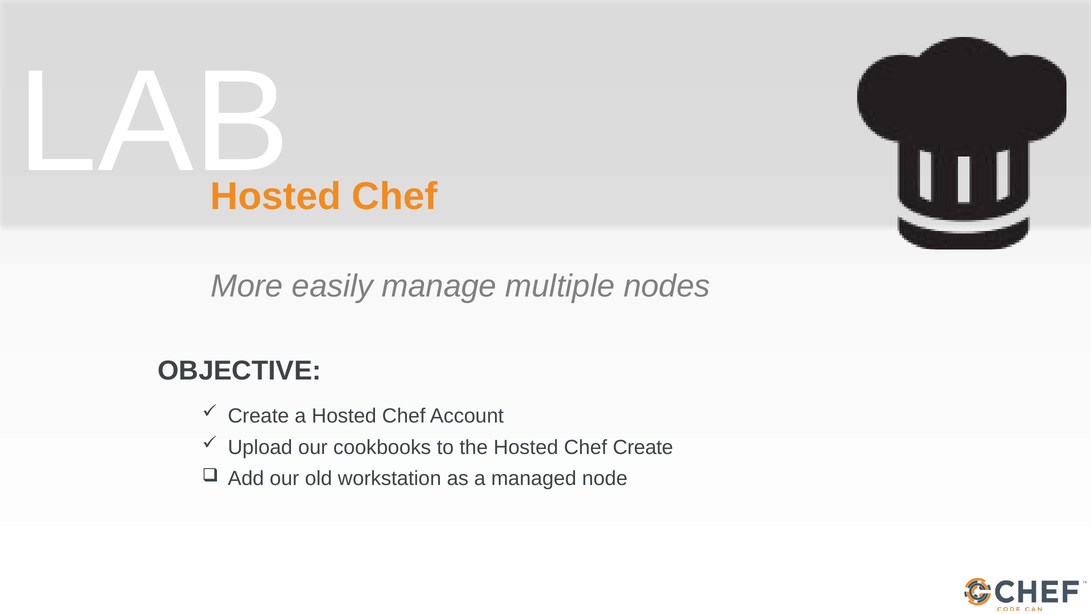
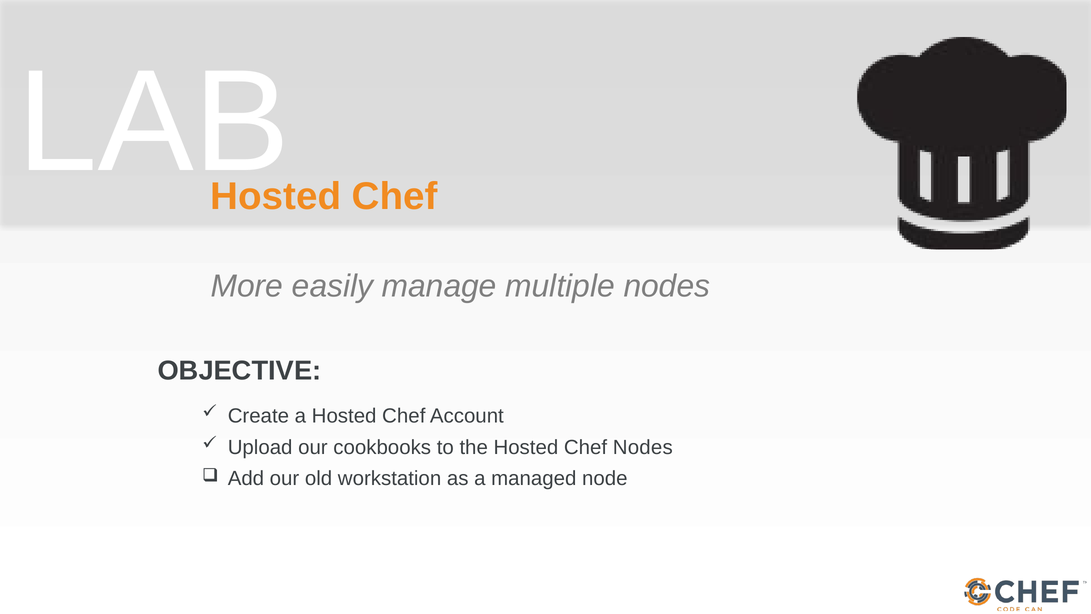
Chef Create: Create -> Nodes
